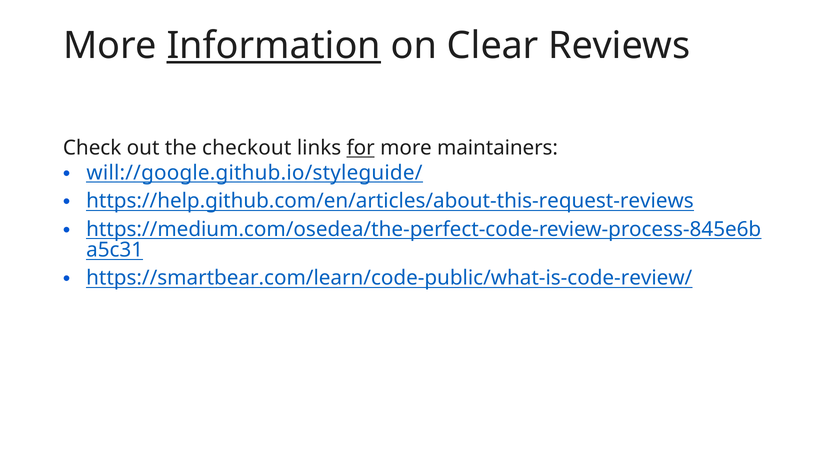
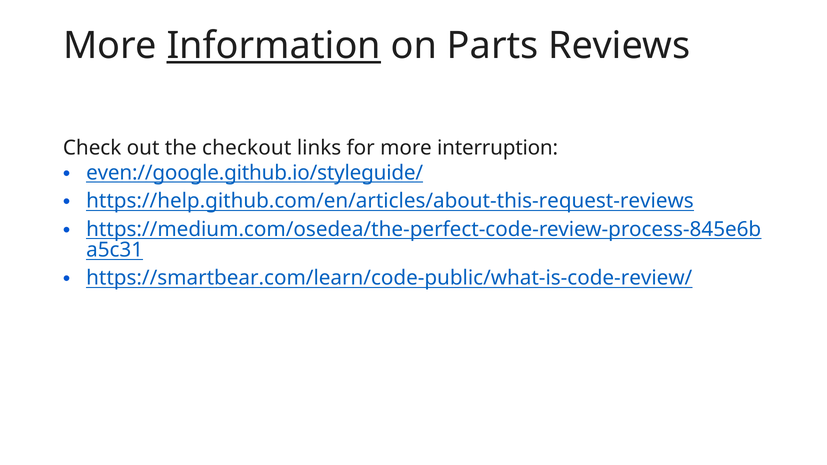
Clear: Clear -> Parts
for underline: present -> none
maintainers: maintainers -> interruption
will://google.github.io/styleguide/: will://google.github.io/styleguide/ -> even://google.github.io/styleguide/
